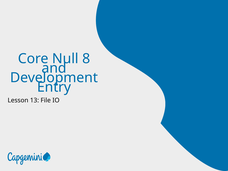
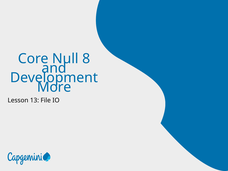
Entry: Entry -> More
